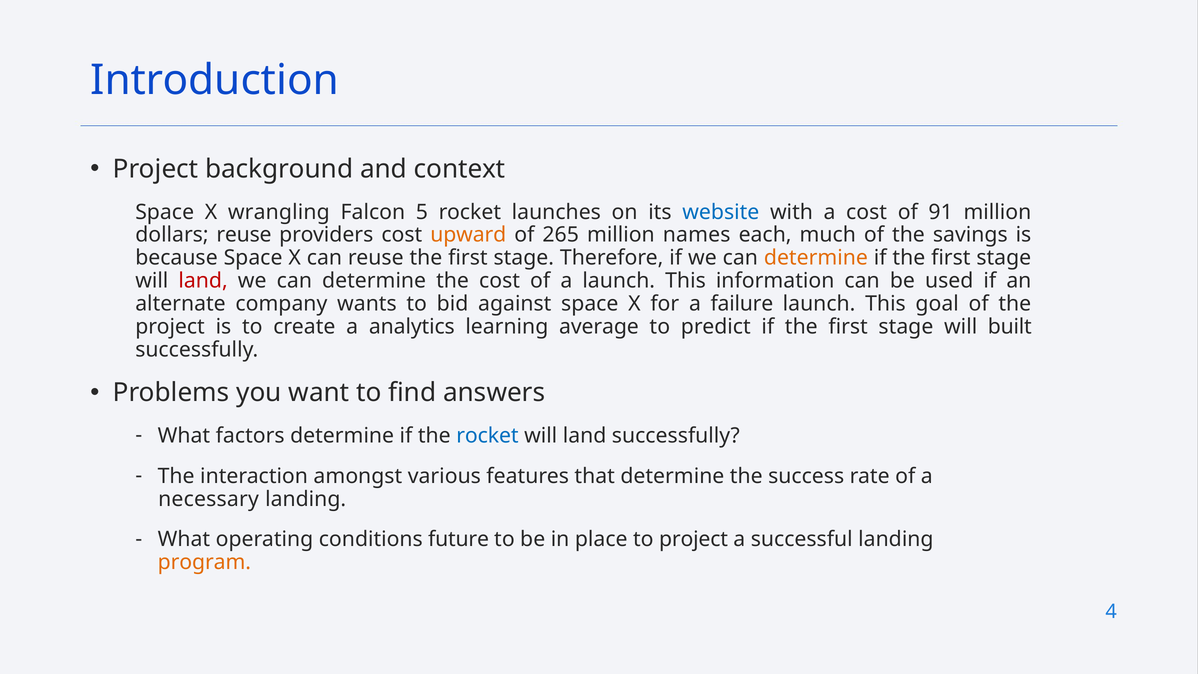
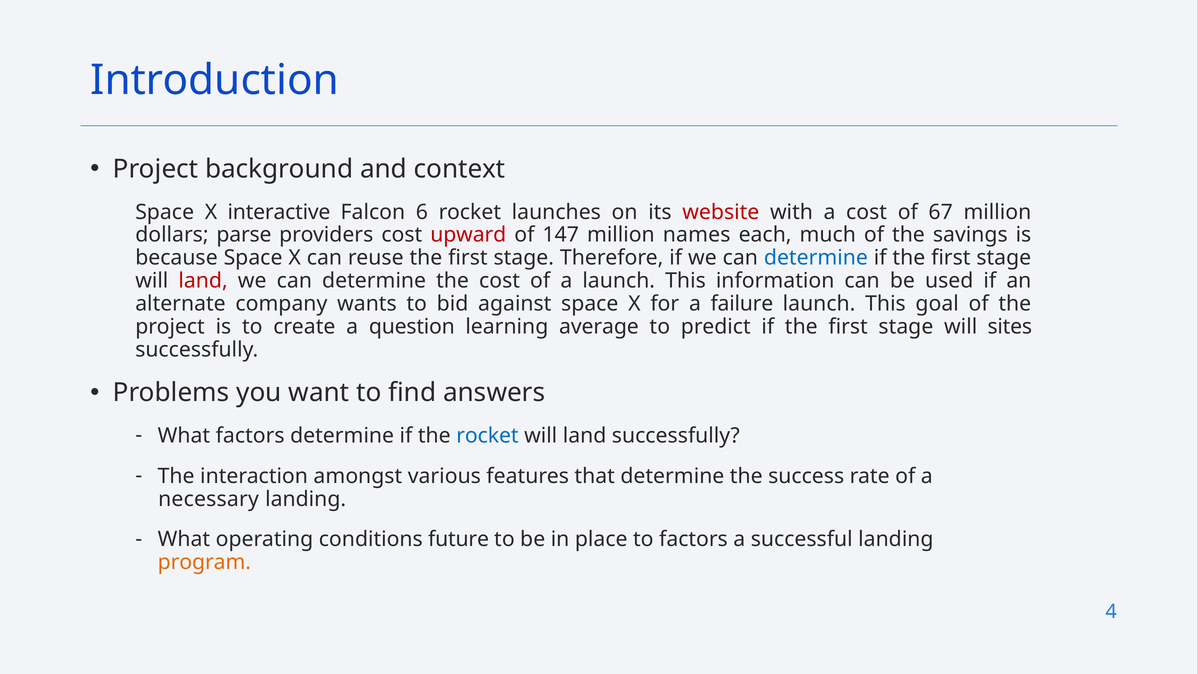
wrangling: wrangling -> interactive
5: 5 -> 6
website colour: blue -> red
91: 91 -> 67
dollars reuse: reuse -> parse
upward colour: orange -> red
265: 265 -> 147
determine at (816, 258) colour: orange -> blue
analytics: analytics -> question
built: built -> sites
to project: project -> factors
